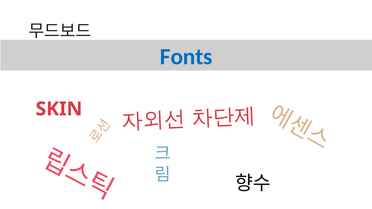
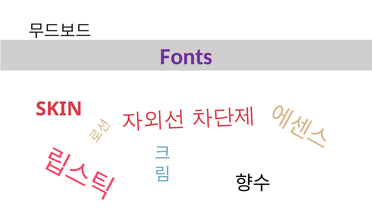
Fonts colour: blue -> purple
